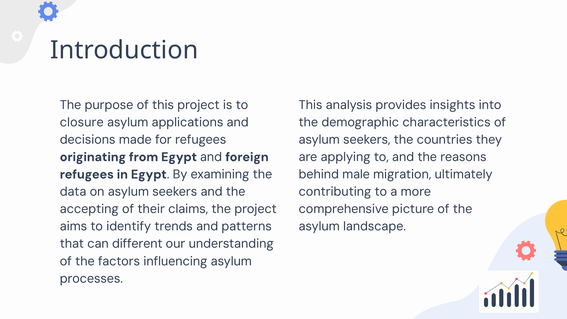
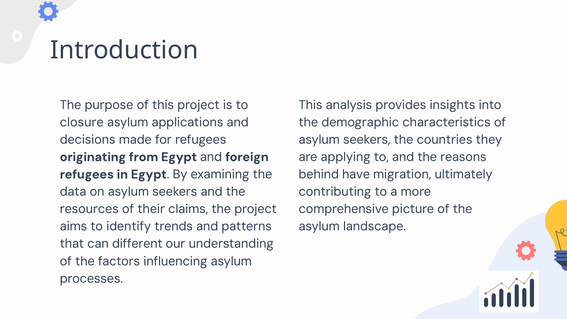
male: male -> have
accepting: accepting -> resources
